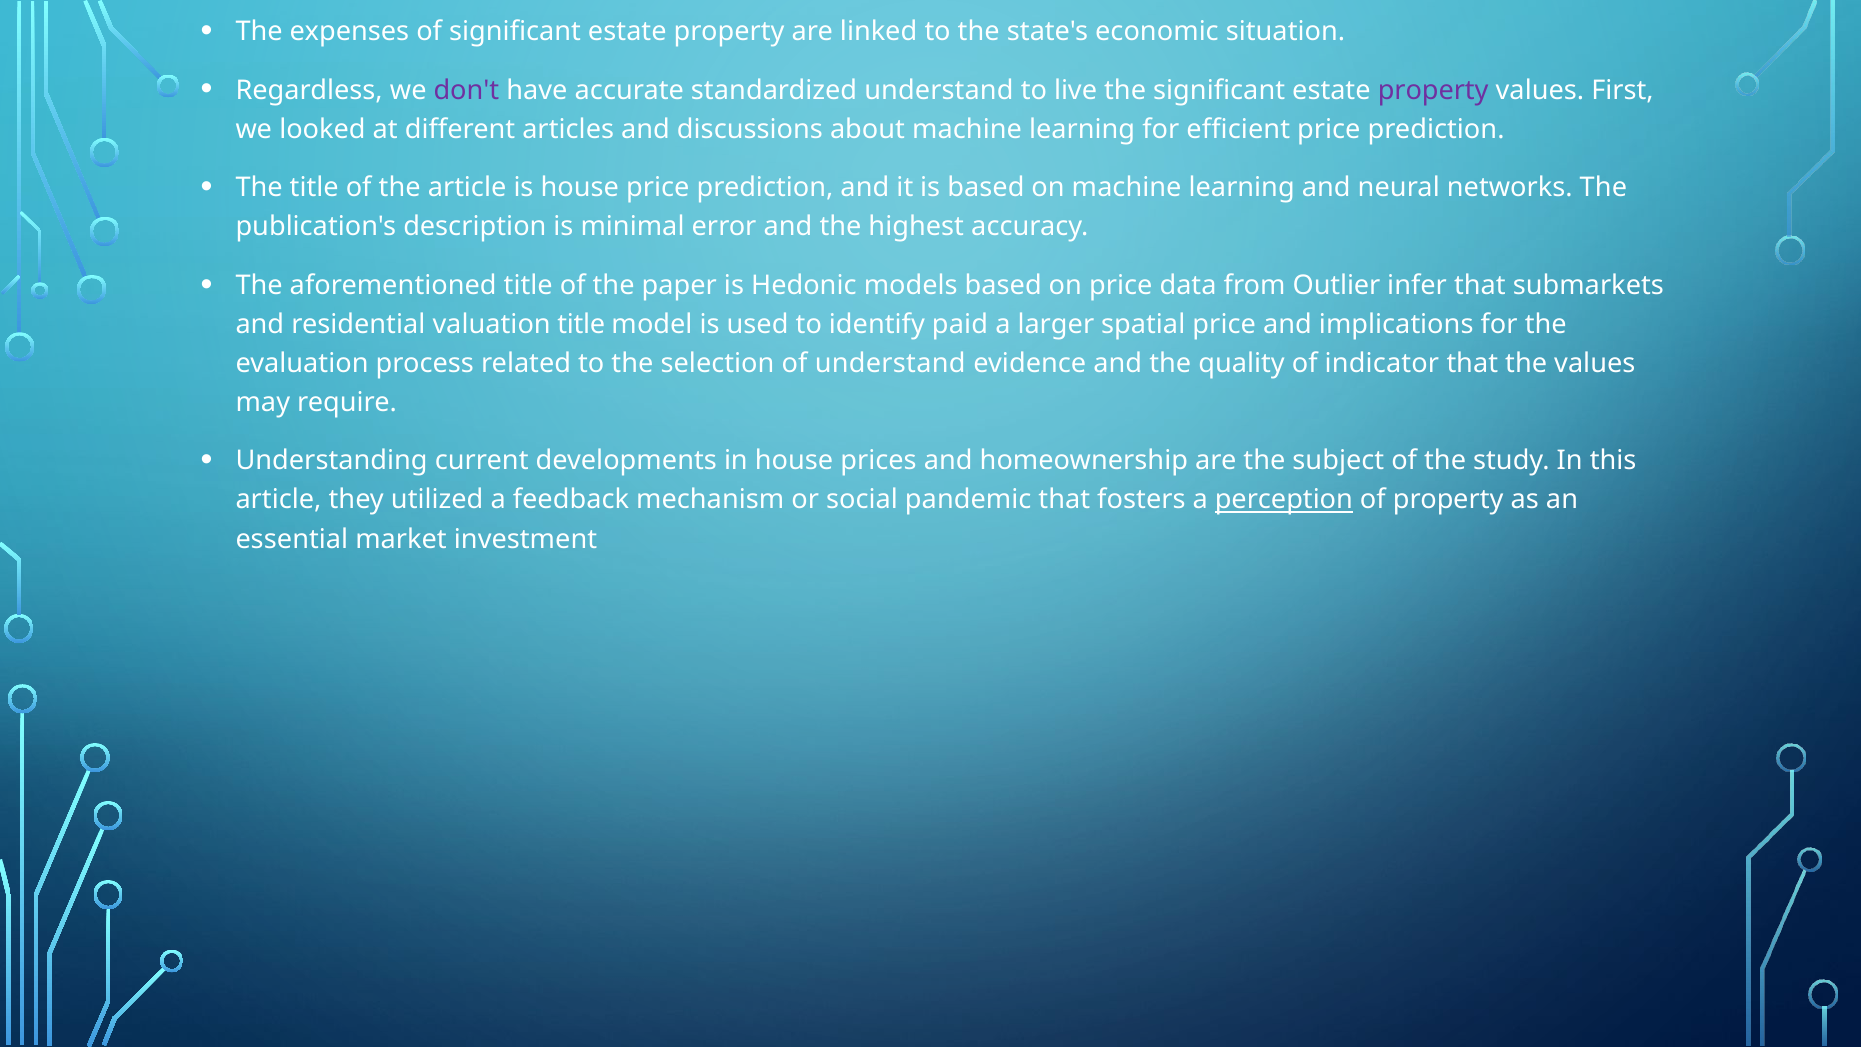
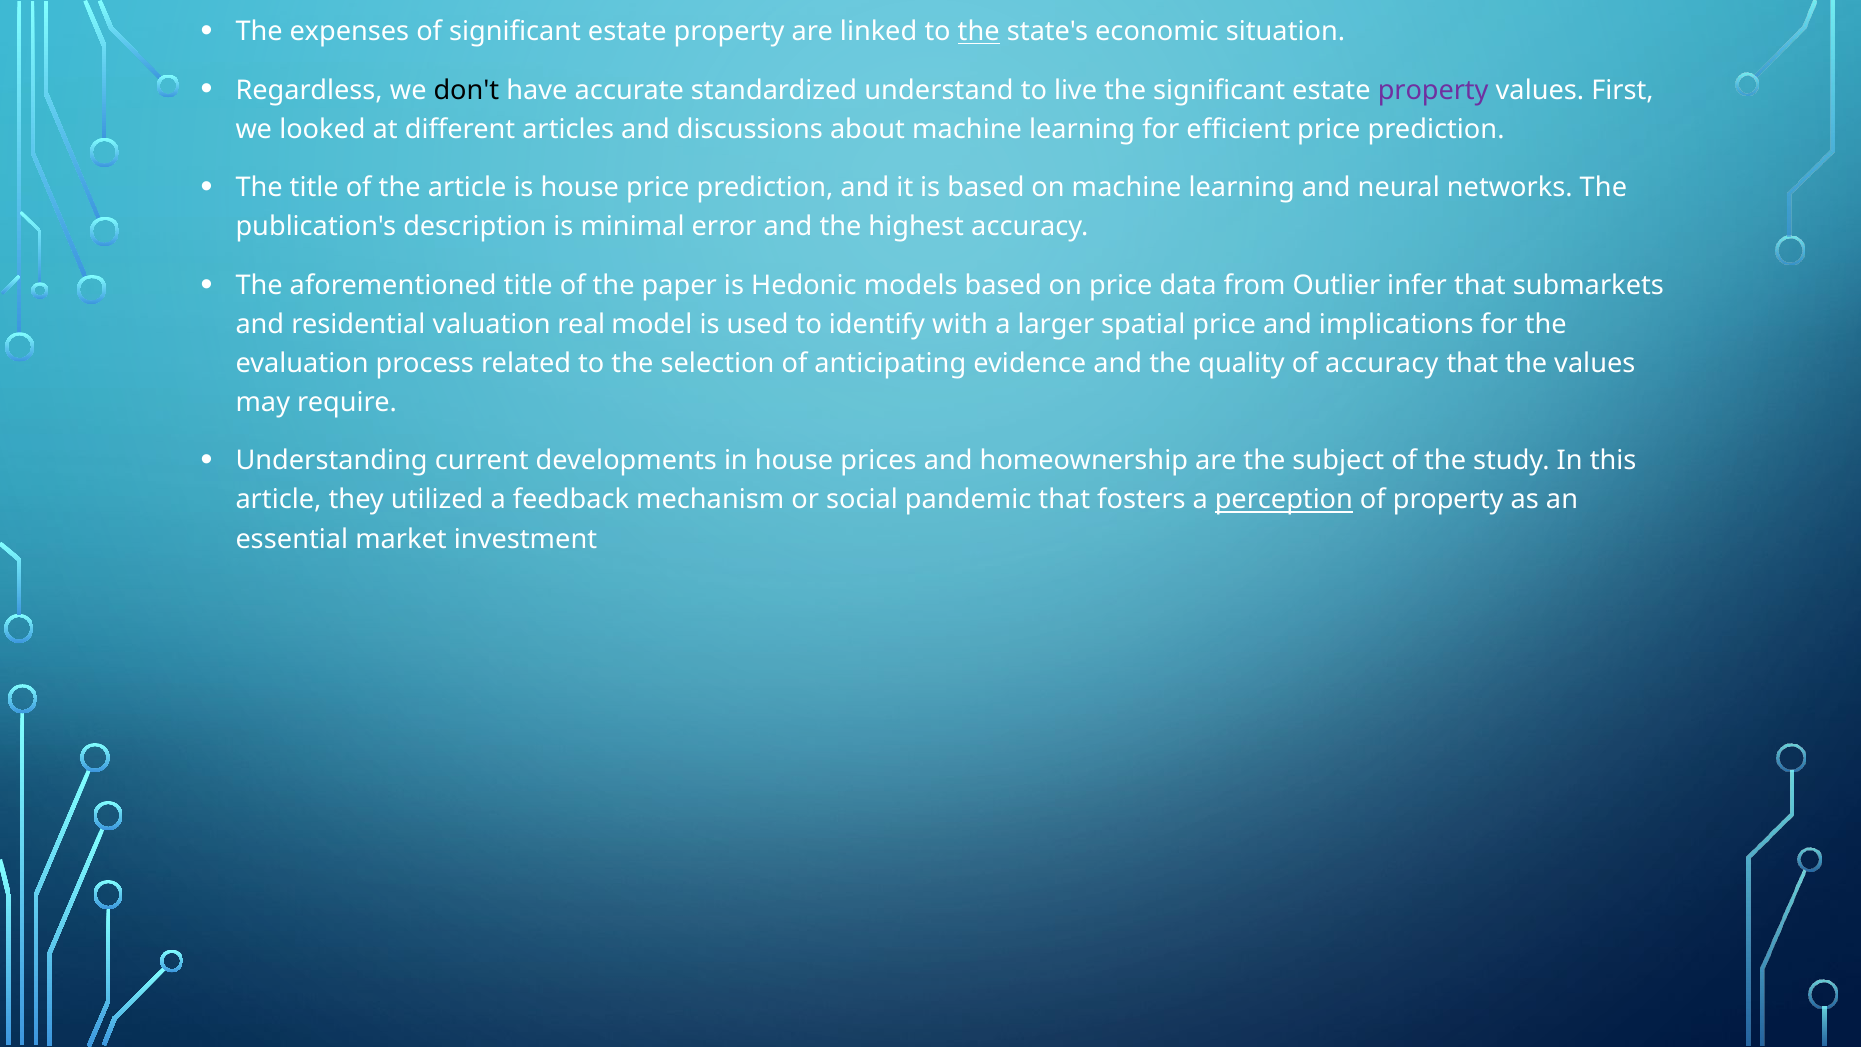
the at (979, 32) underline: none -> present
don't colour: purple -> black
valuation title: title -> real
paid: paid -> with
of understand: understand -> anticipating
of indicator: indicator -> accuracy
